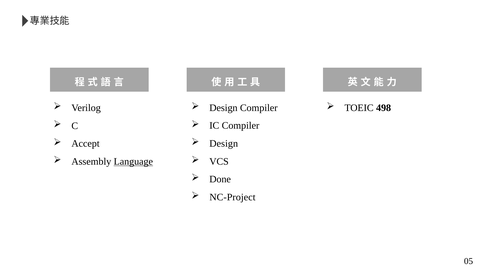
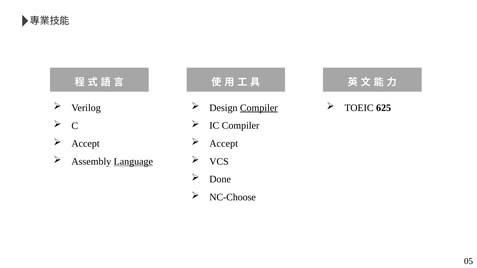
Compiler at (259, 108) underline: none -> present
498: 498 -> 625
Design at (224, 144): Design -> Accept
NC-Project: NC-Project -> NC-Choose
